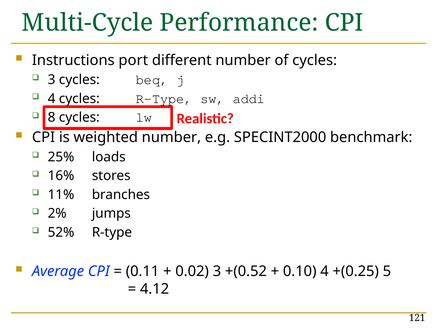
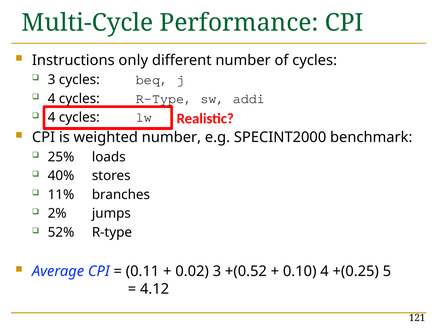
port: port -> only
8 at (52, 117): 8 -> 4
16%: 16% -> 40%
